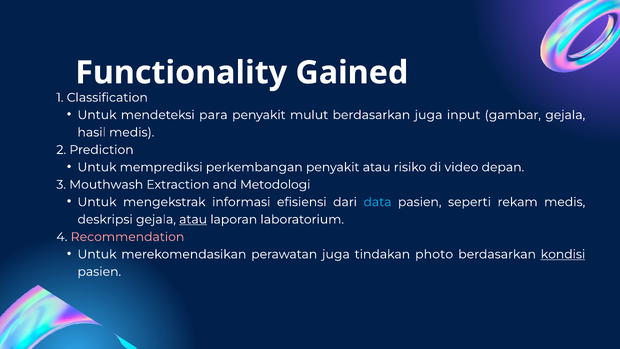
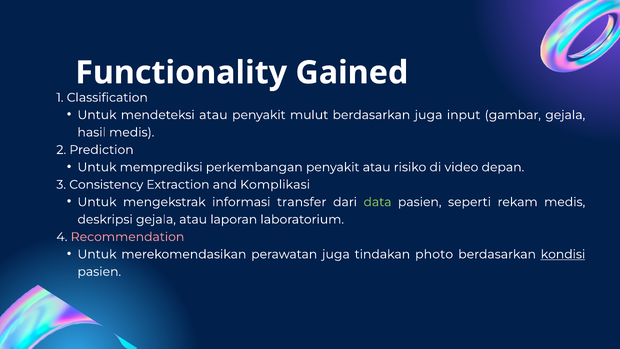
mendeteksi para: para -> atau
Mouthwash: Mouthwash -> Consistency
Metodologi: Metodologi -> Komplikasi
efisiensi: efisiensi -> transfer
data colour: light blue -> light green
atau at (193, 219) underline: present -> none
